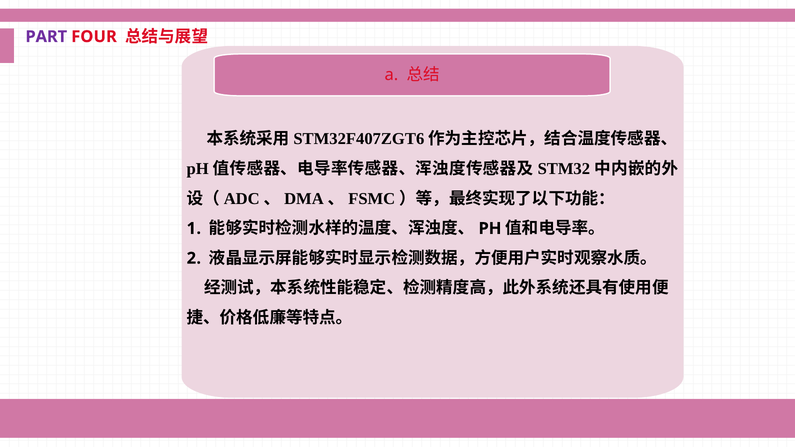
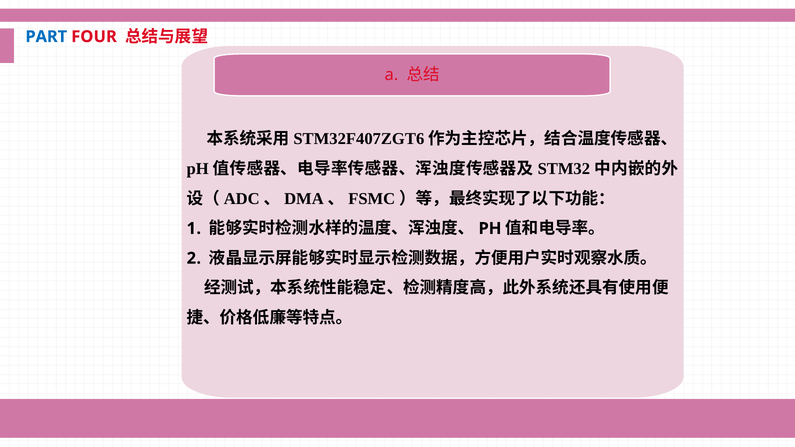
PART colour: purple -> blue
